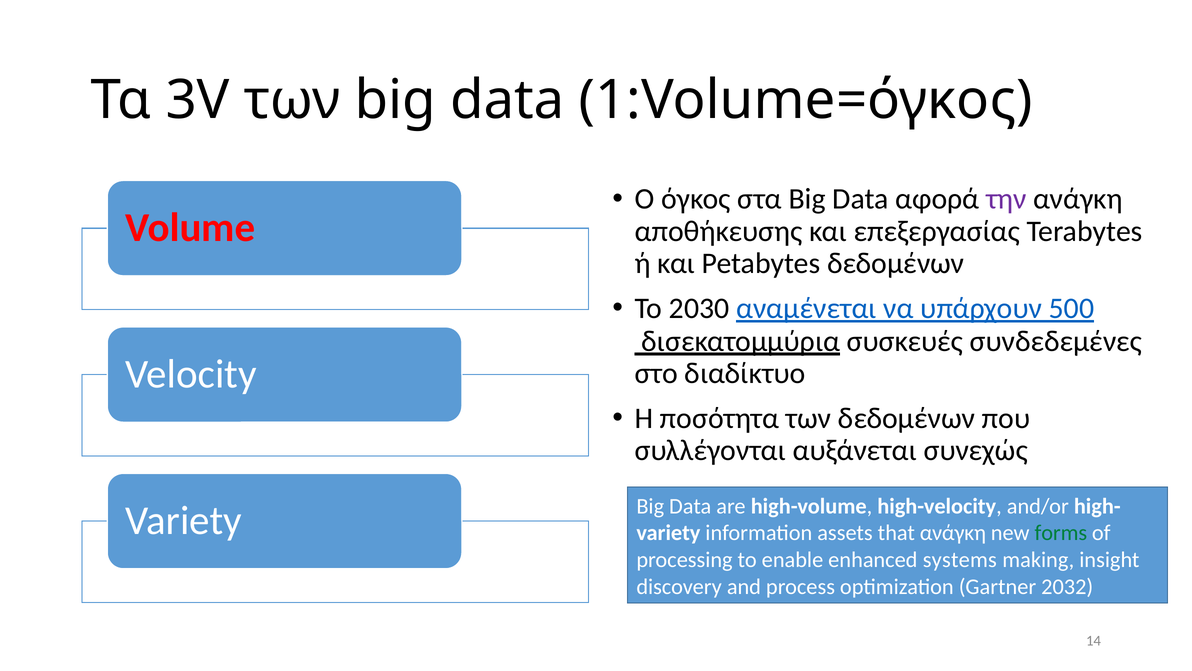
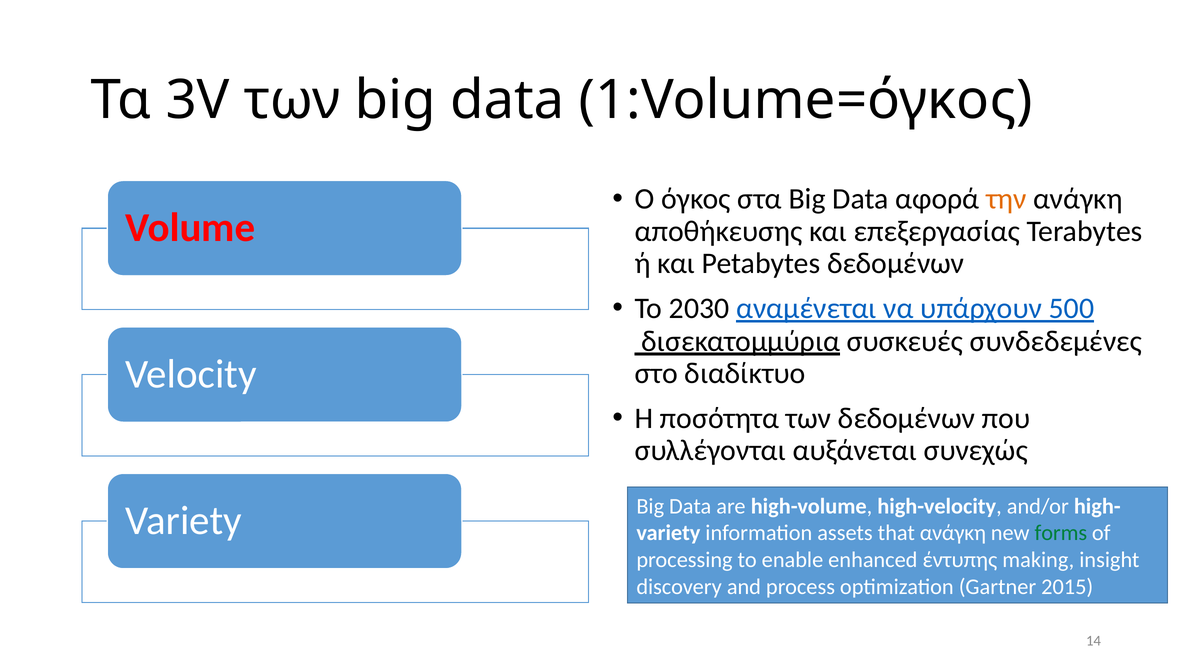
την colour: purple -> orange
systems: systems -> έντυπης
2032: 2032 -> 2015
